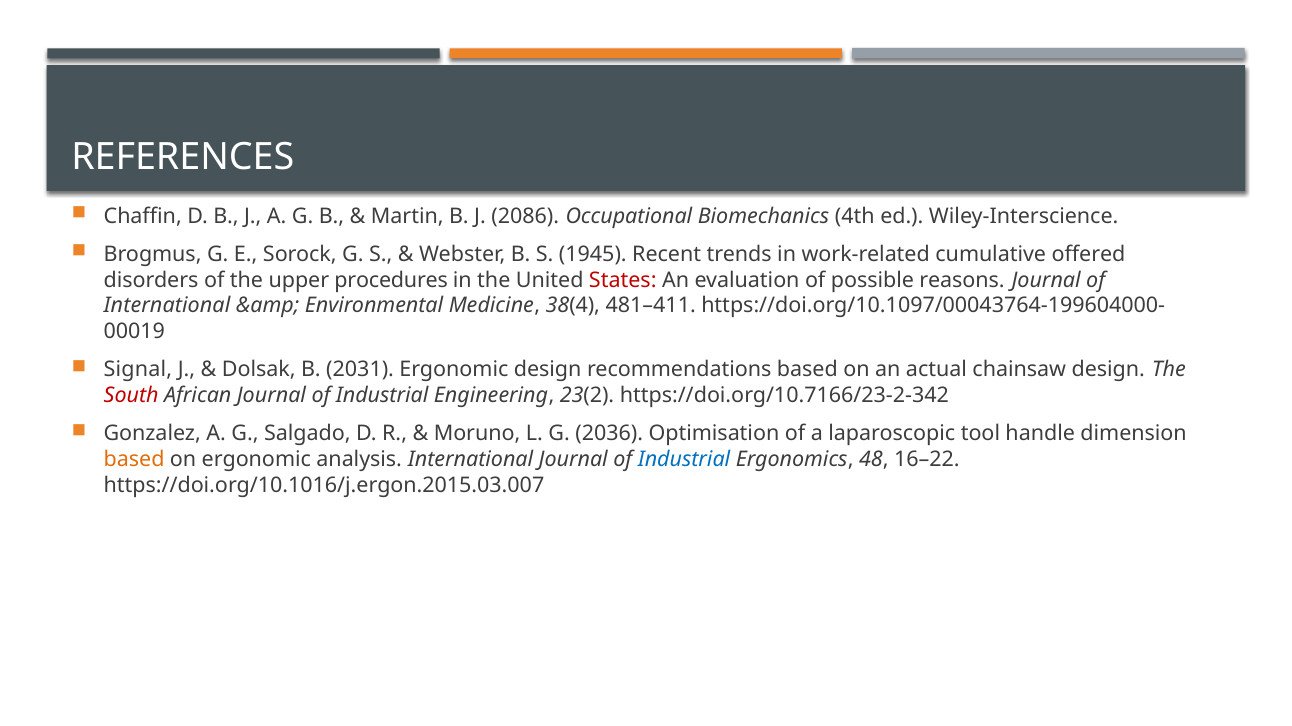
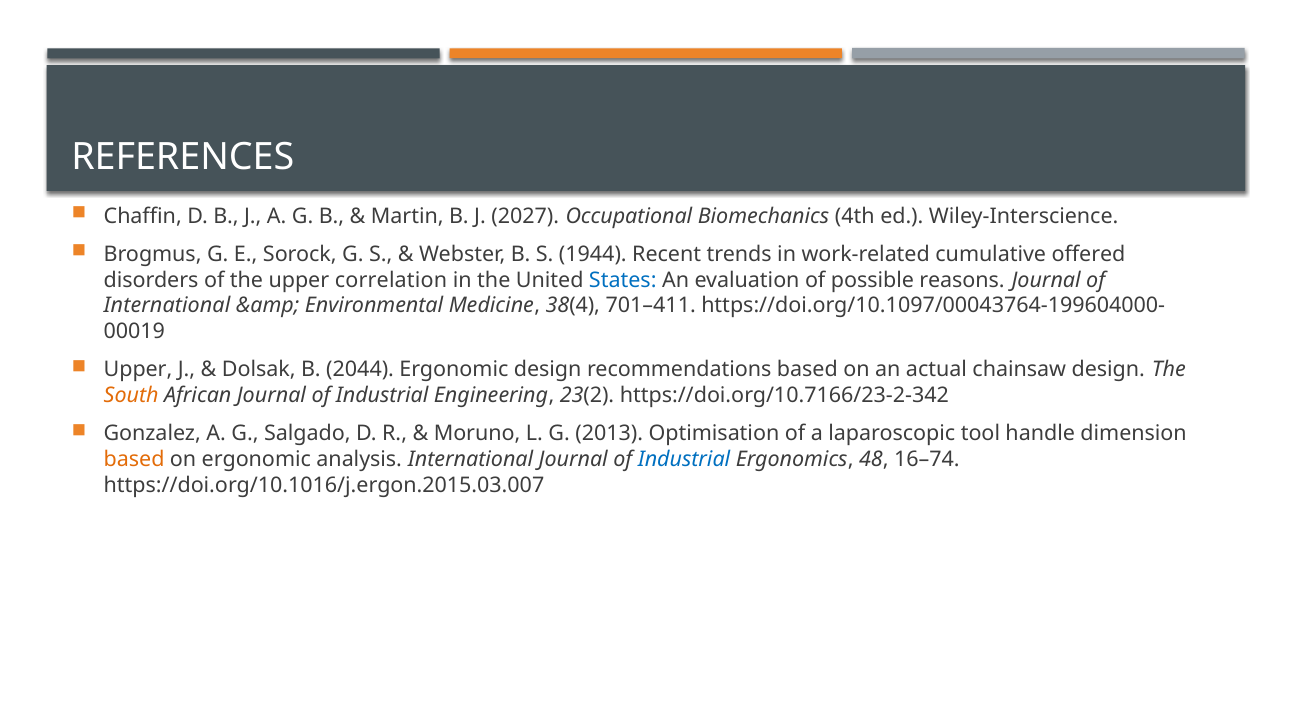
2086: 2086 -> 2027
1945: 1945 -> 1944
procedures: procedures -> correlation
States colour: red -> blue
481–411: 481–411 -> 701–411
Signal at (138, 370): Signal -> Upper
2031: 2031 -> 2044
South colour: red -> orange
2036: 2036 -> 2013
16–22: 16–22 -> 16–74
